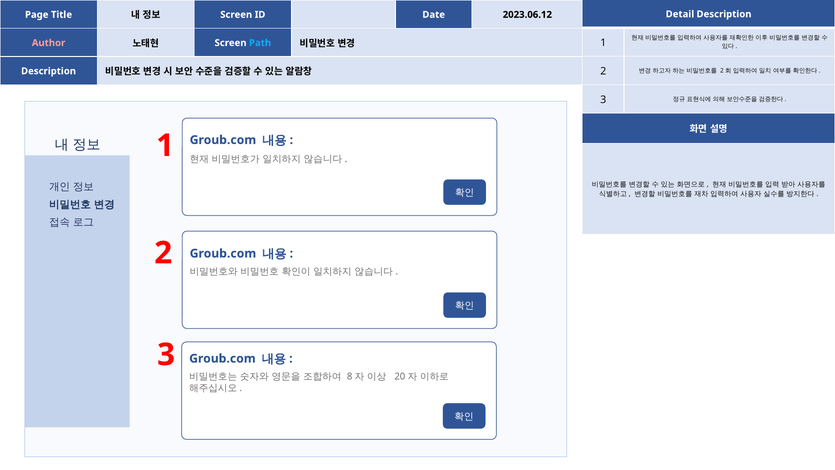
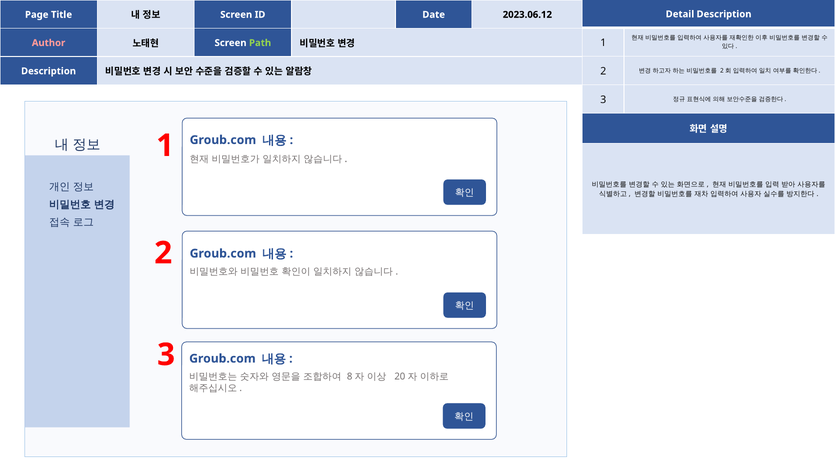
Path colour: light blue -> light green
